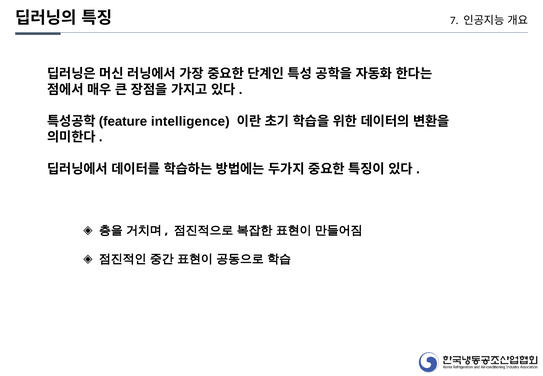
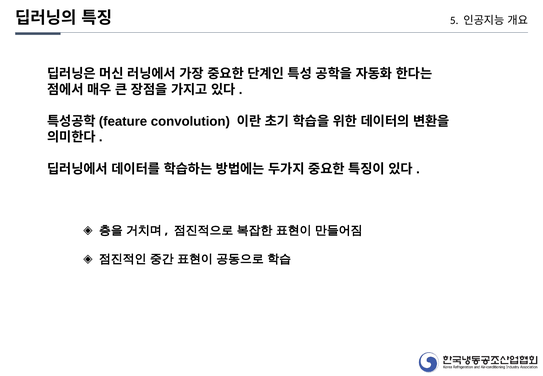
7: 7 -> 5
intelligence: intelligence -> convolution
